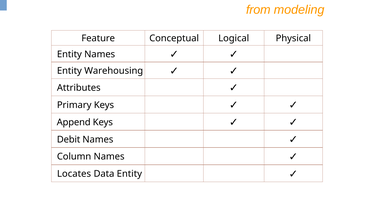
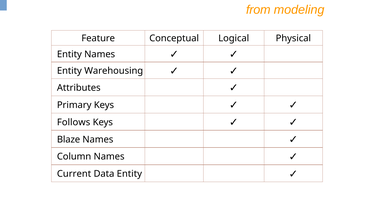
Append: Append -> Follows
Debit: Debit -> Blaze
Locates: Locates -> Current
